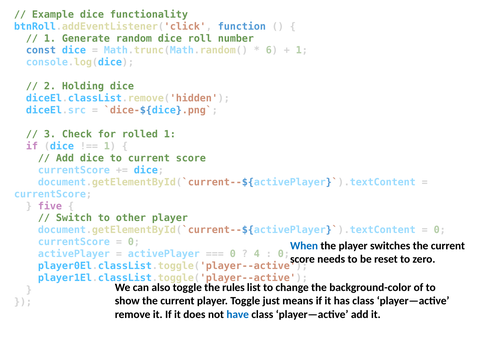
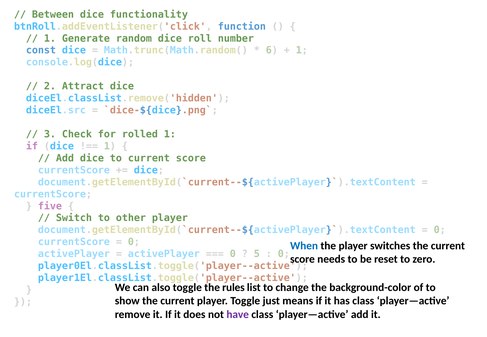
Example: Example -> Between
Holding: Holding -> Attract
4: 4 -> 5
have colour: blue -> purple
